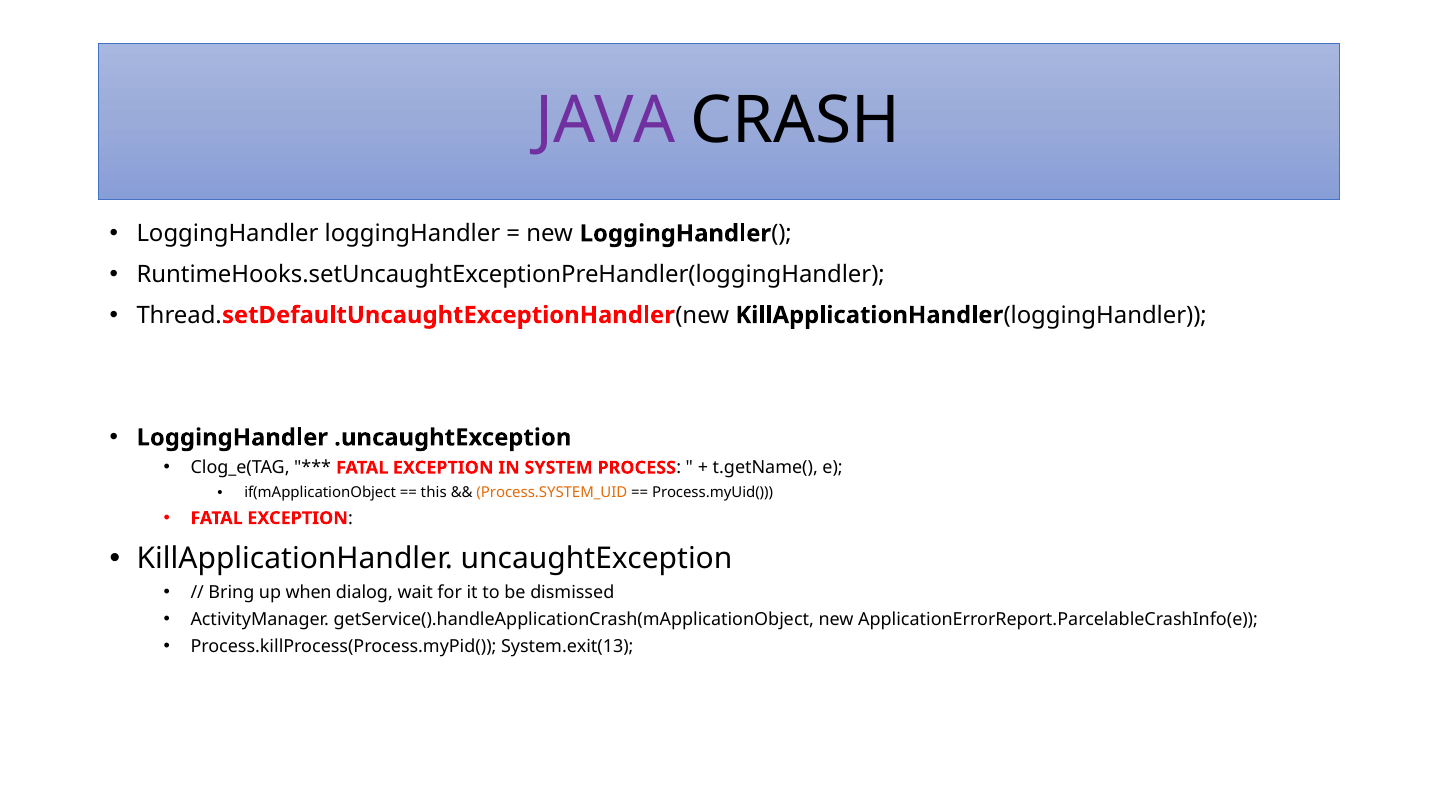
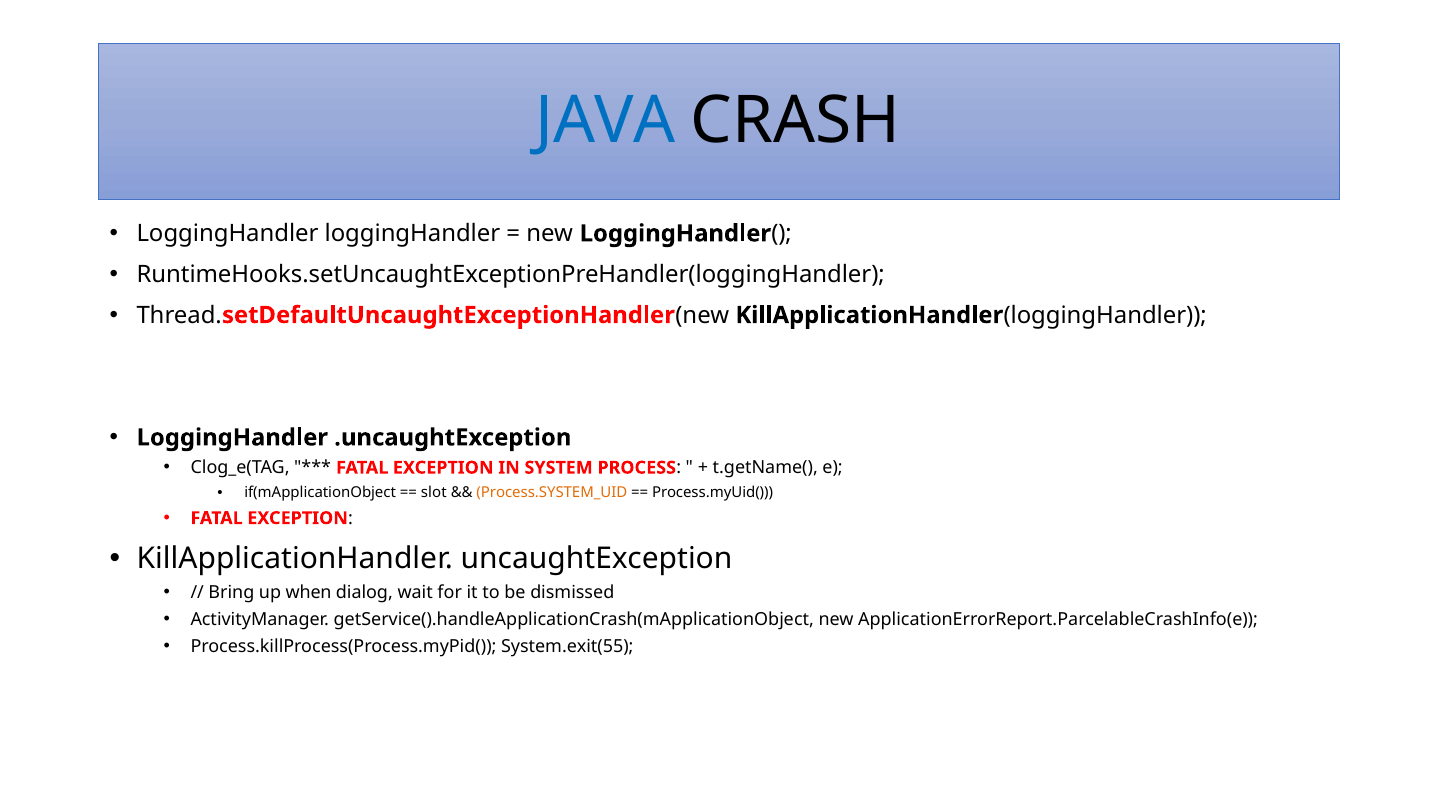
JAVA colour: purple -> blue
this: this -> slot
System.exit(13: System.exit(13 -> System.exit(55
